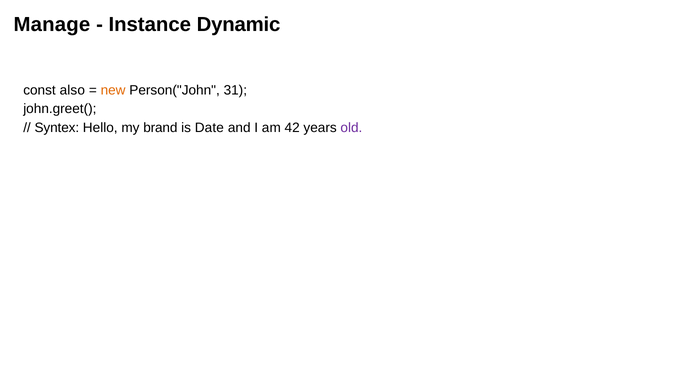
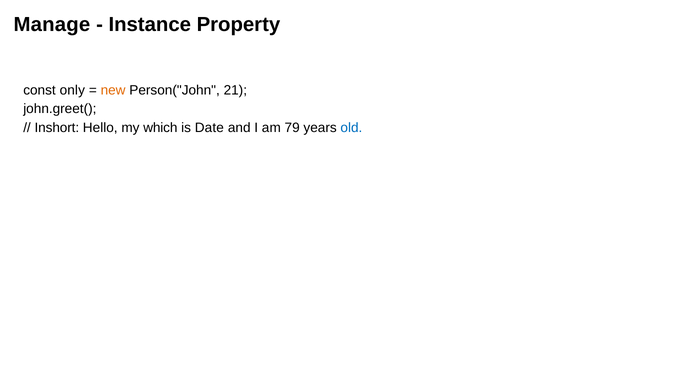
Dynamic: Dynamic -> Property
also: also -> only
31: 31 -> 21
Syntex: Syntex -> Inshort
brand: brand -> which
42: 42 -> 79
old colour: purple -> blue
